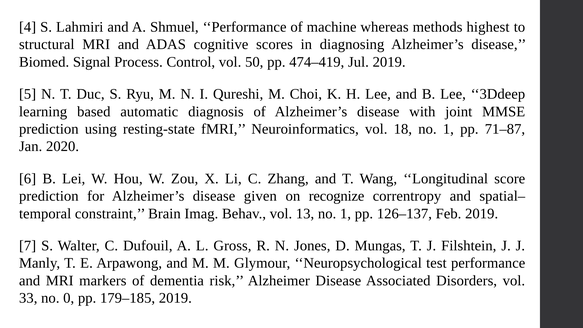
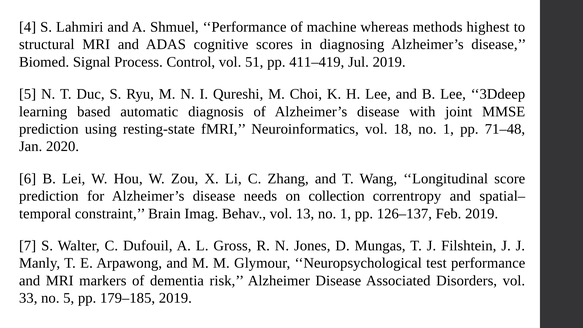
50: 50 -> 51
474–419: 474–419 -> 411–419
71–87: 71–87 -> 71–48
given: given -> needs
recognize: recognize -> collection
no 0: 0 -> 5
